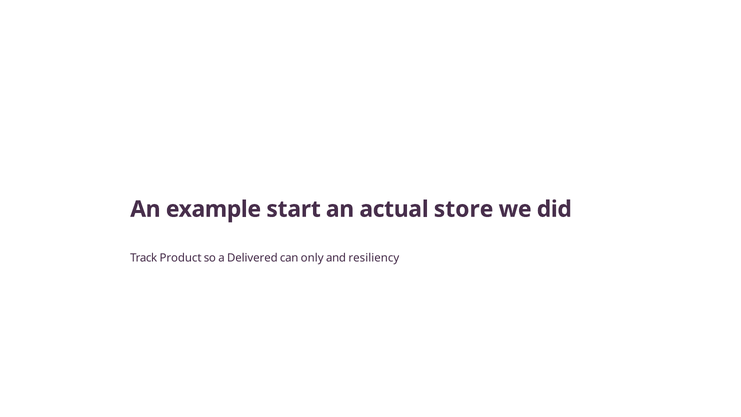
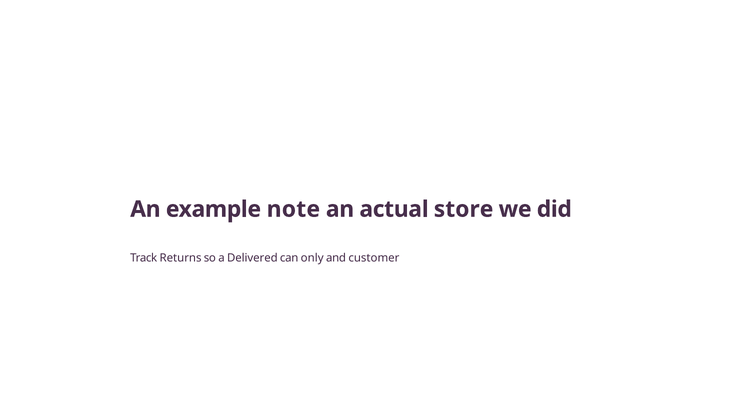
start: start -> note
Product: Product -> Returns
resiliency: resiliency -> customer
